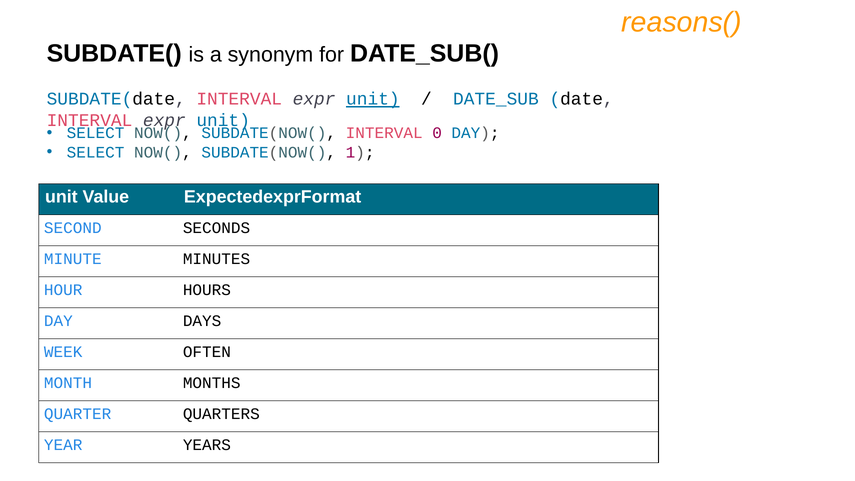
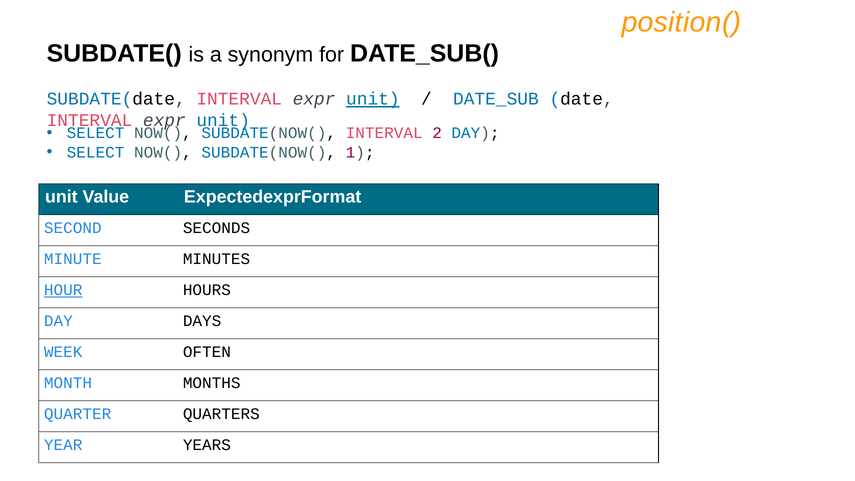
reasons(: reasons( -> position(
0: 0 -> 2
HOUR underline: none -> present
